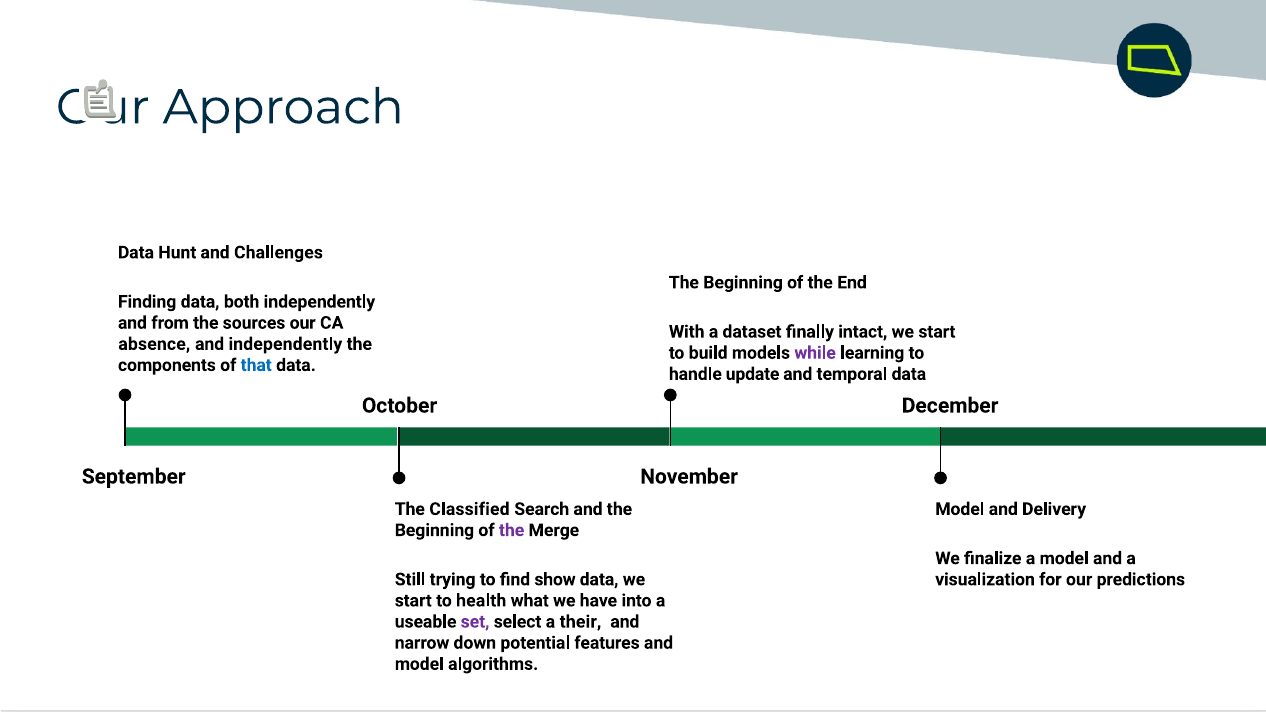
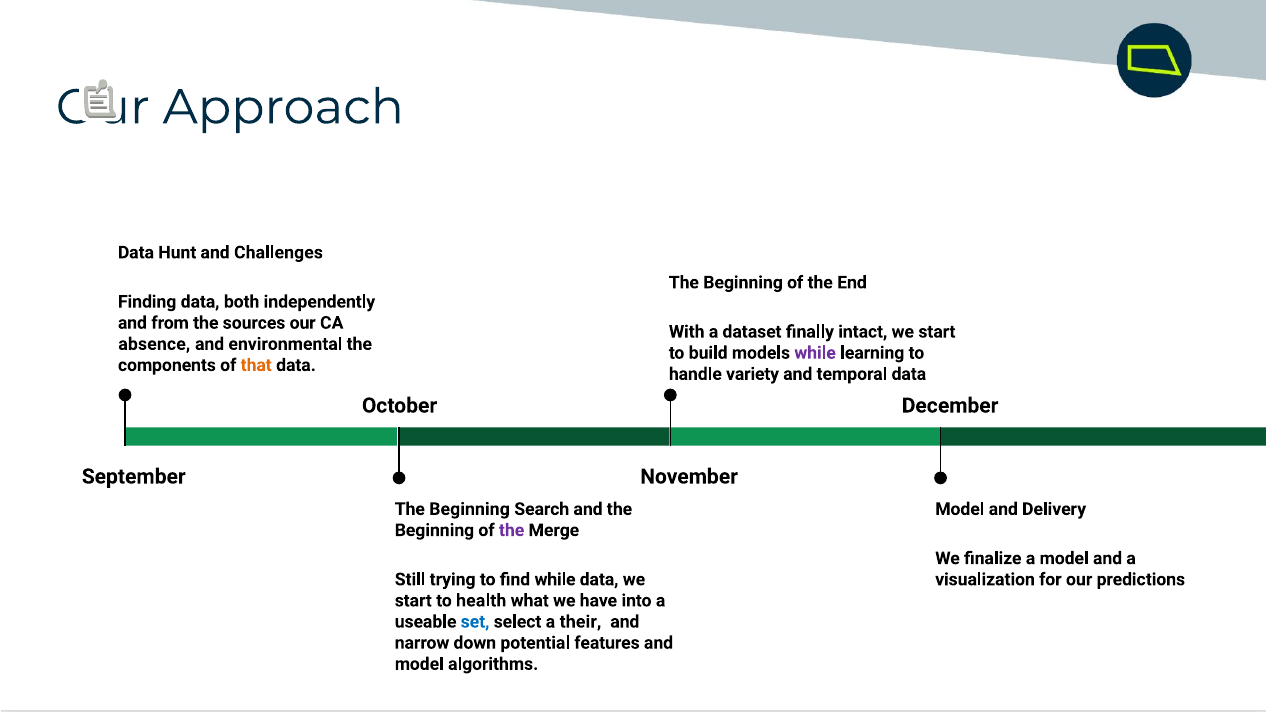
and independently: independently -> environmental
that colour: blue -> orange
update: update -> variety
Classified at (469, 509): Classified -> Beginning
find show: show -> while
set colour: purple -> blue
